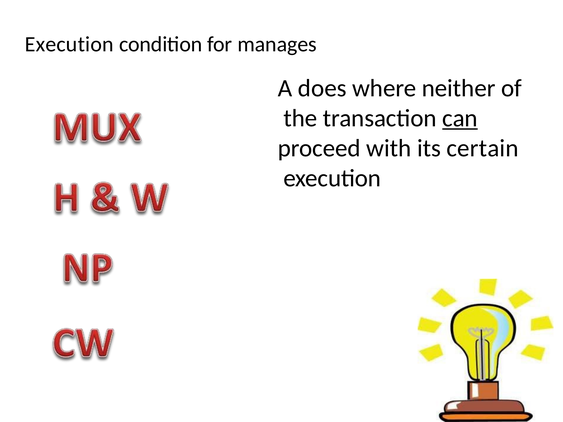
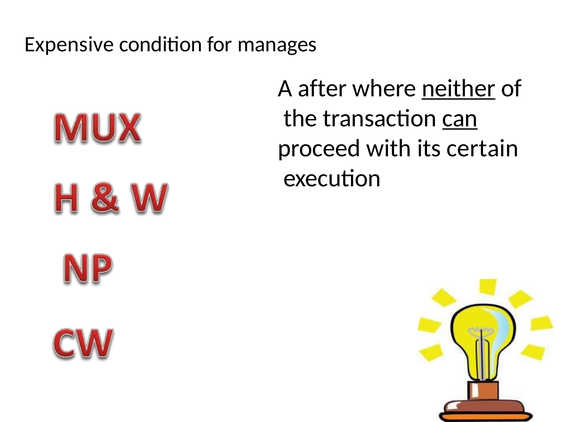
Execution at (69, 44): Execution -> Expensive
does: does -> after
neither underline: none -> present
